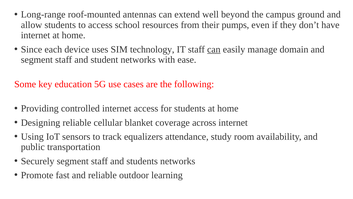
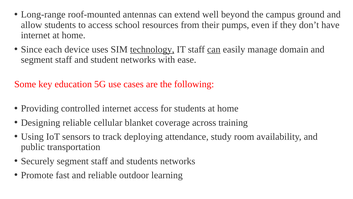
technology underline: none -> present
across internet: internet -> training
equalizers: equalizers -> deploying
